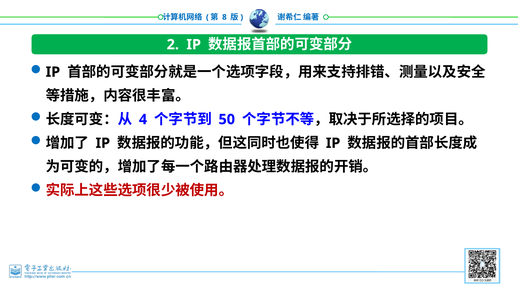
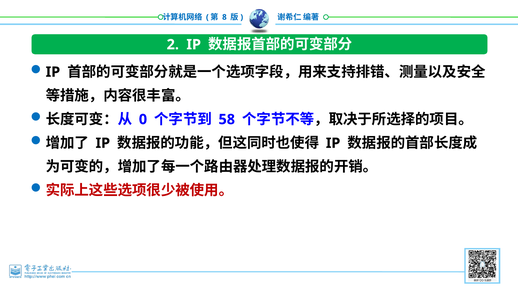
4: 4 -> 0
50: 50 -> 58
